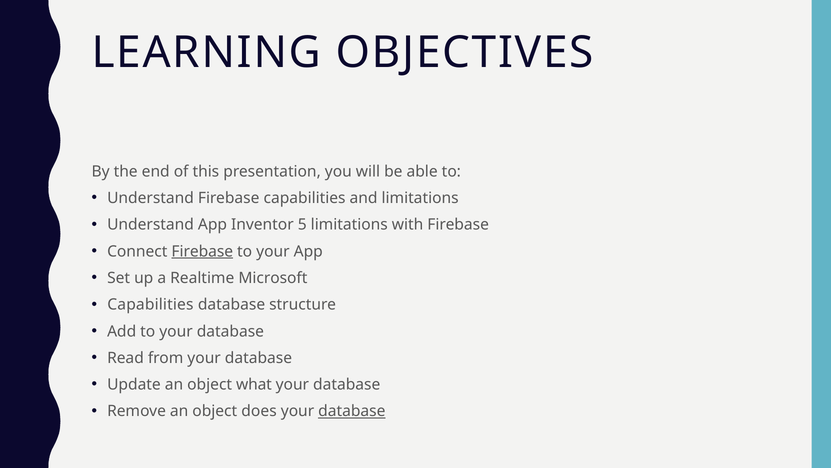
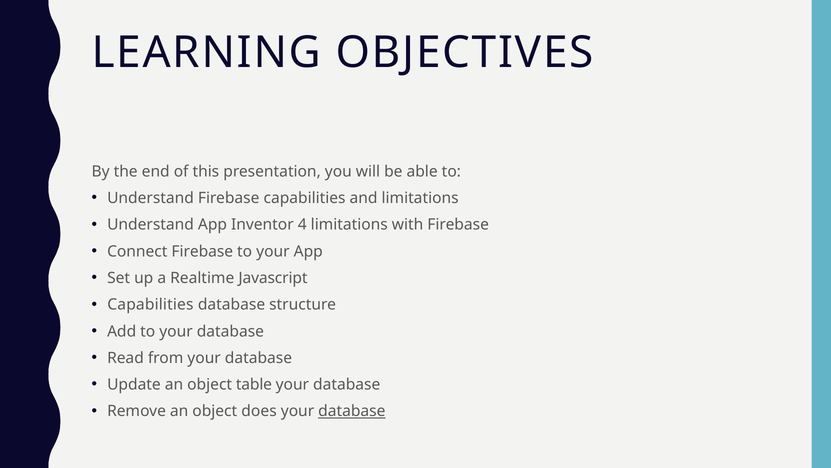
5: 5 -> 4
Firebase at (202, 251) underline: present -> none
Microsoft: Microsoft -> Javascript
what: what -> table
